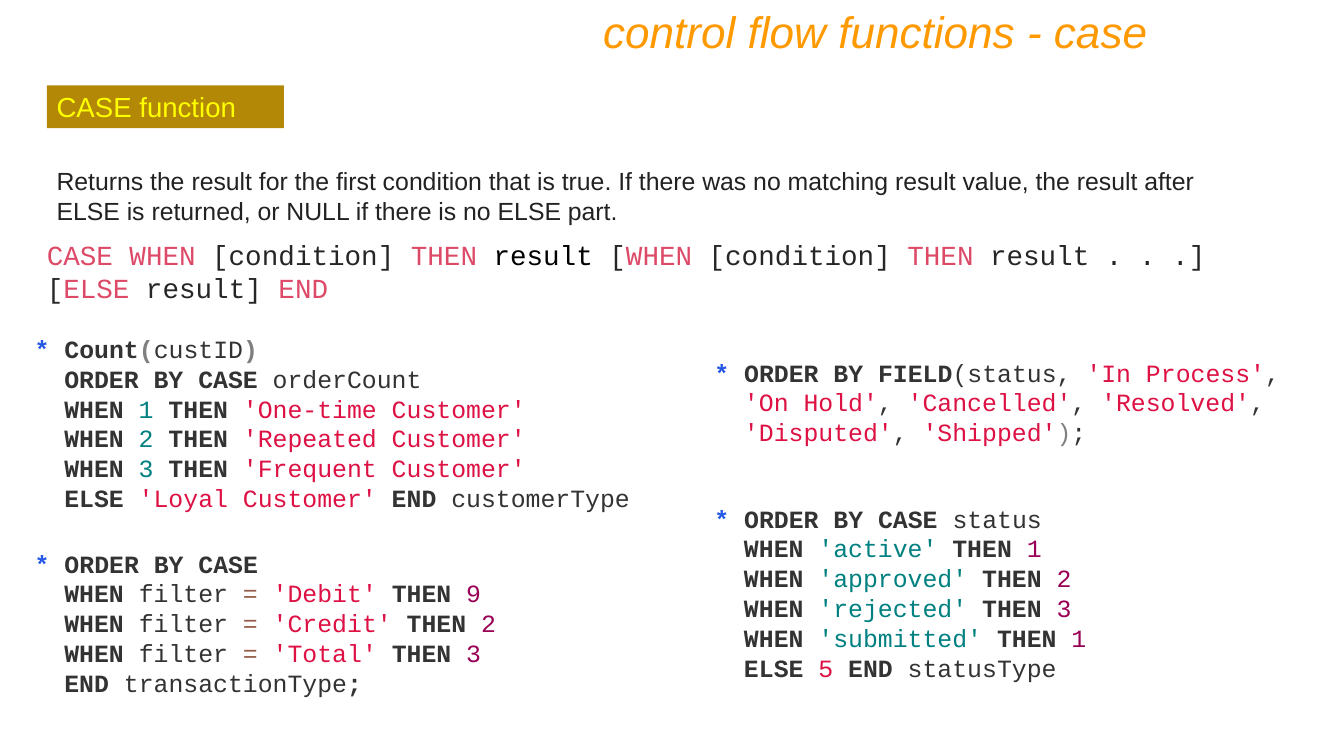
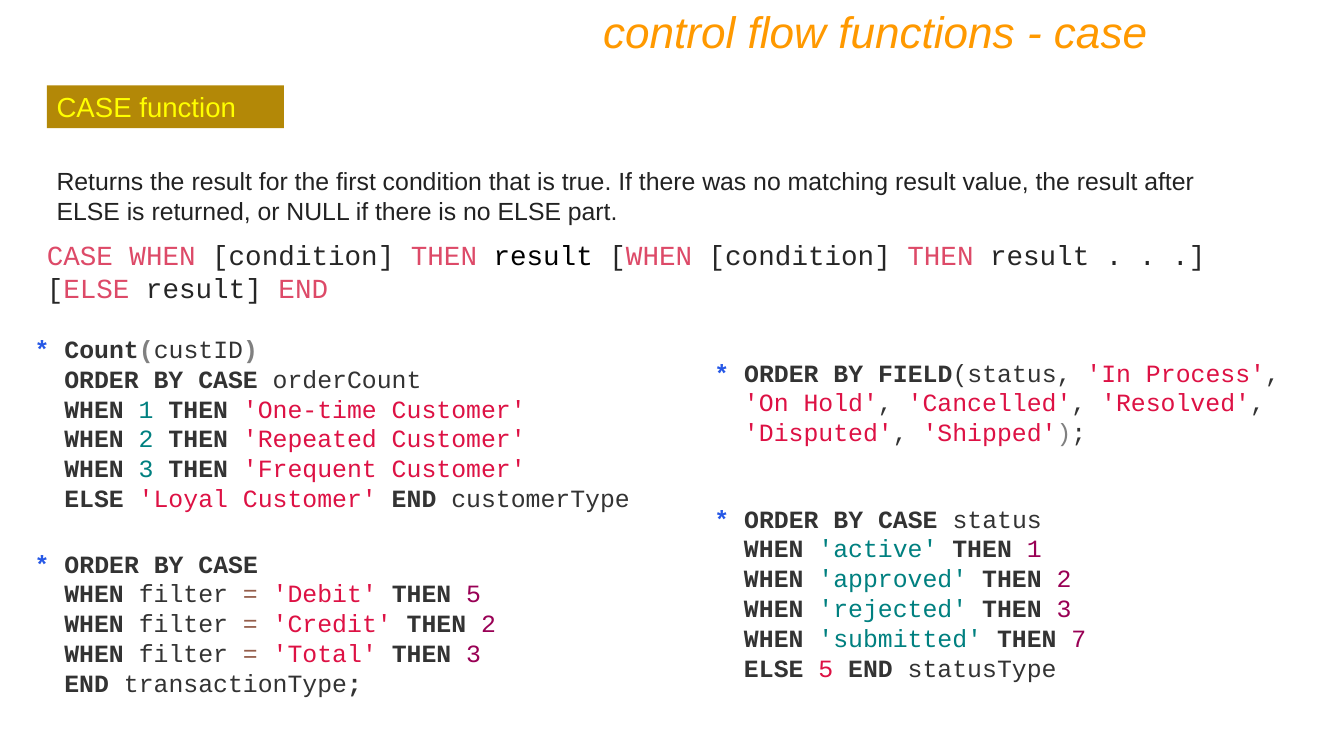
THEN 9: 9 -> 5
submitted THEN 1: 1 -> 7
